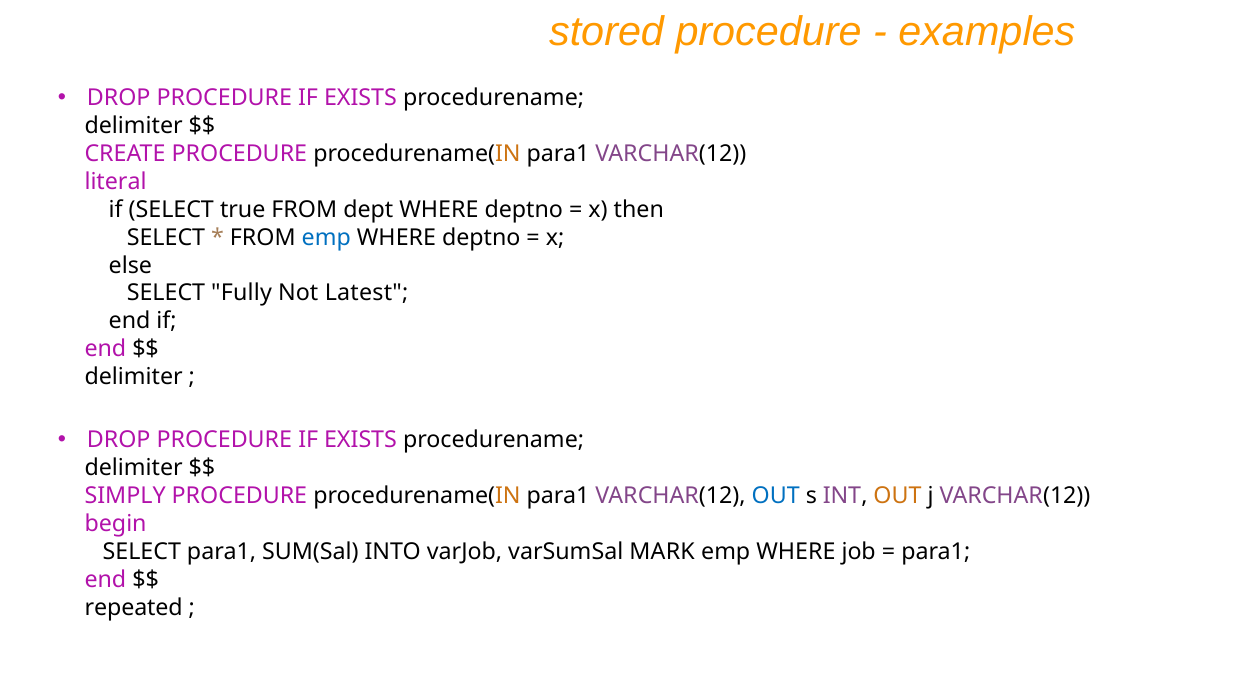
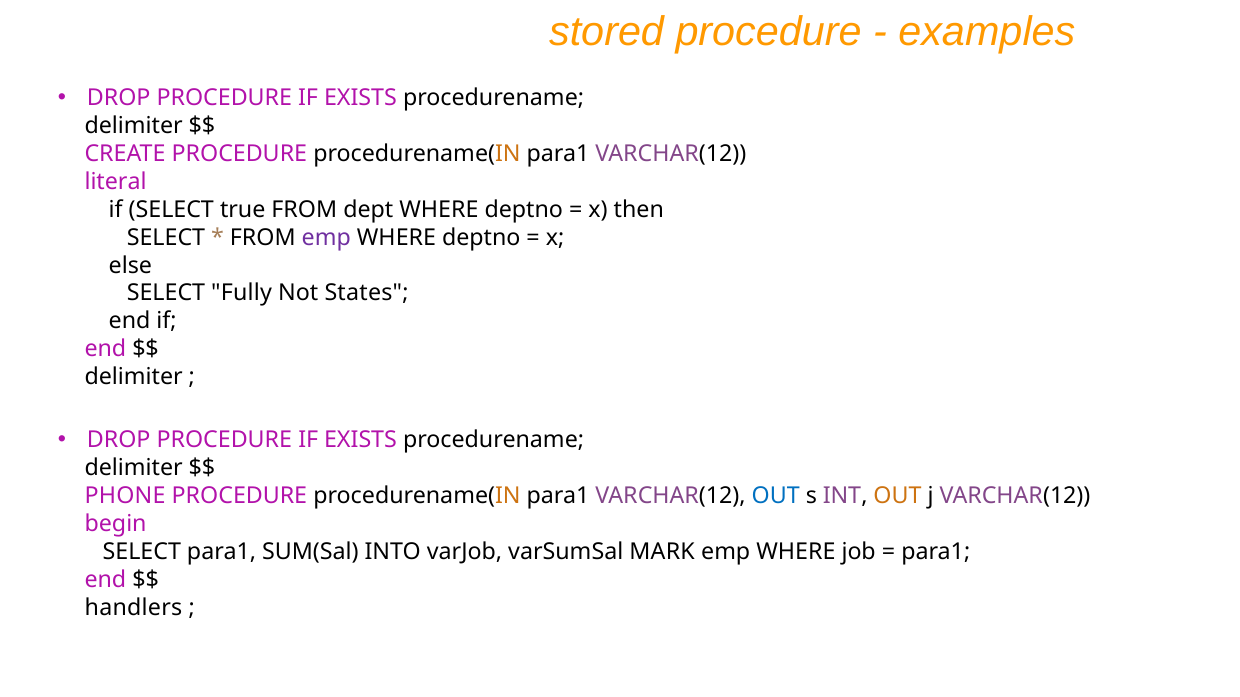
emp at (326, 238) colour: blue -> purple
Latest: Latest -> States
SIMPLY: SIMPLY -> PHONE
repeated: repeated -> handlers
